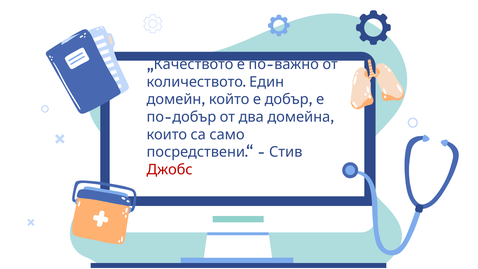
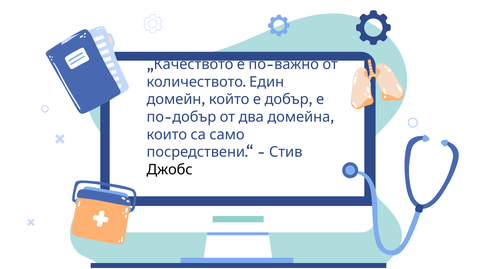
Джобс colour: red -> black
